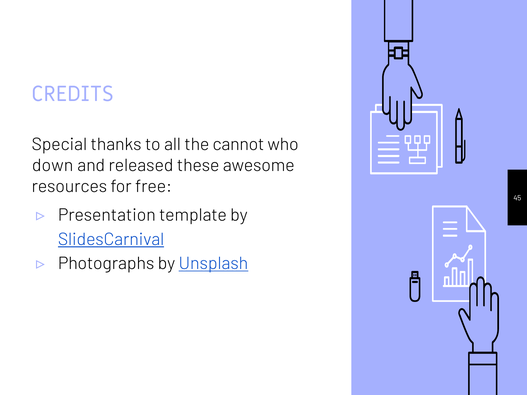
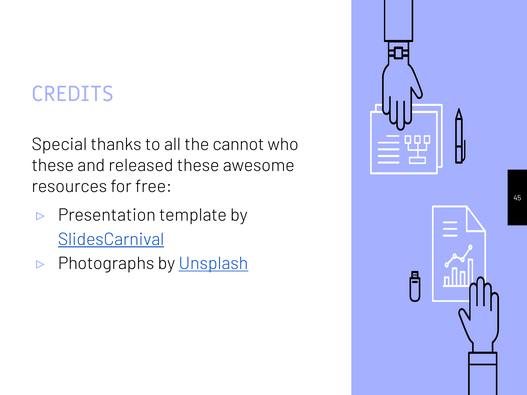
down at (53, 165): down -> these
